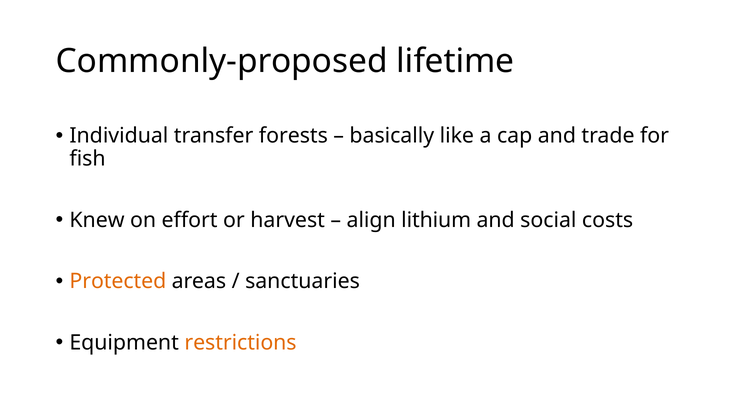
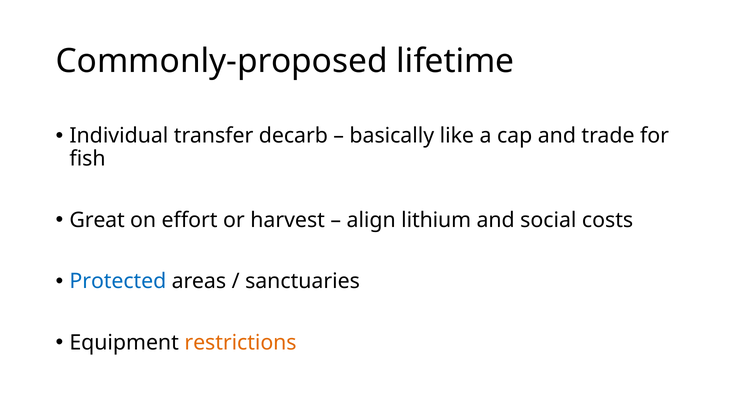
forests: forests -> decarb
Knew: Knew -> Great
Protected colour: orange -> blue
